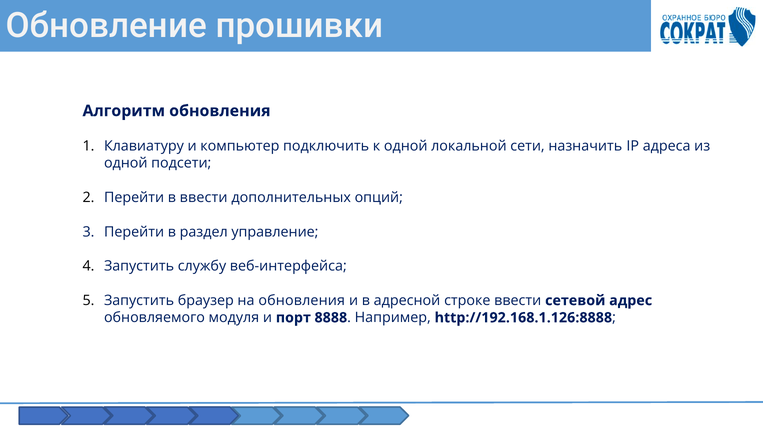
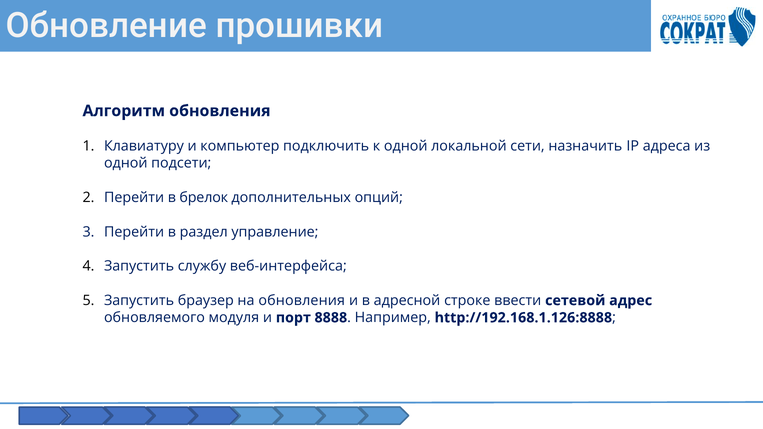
в ввести: ввести -> брелок
